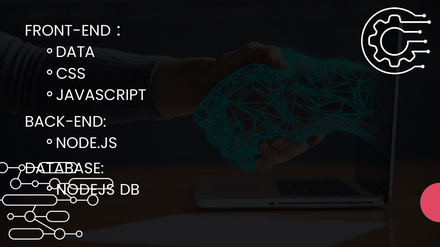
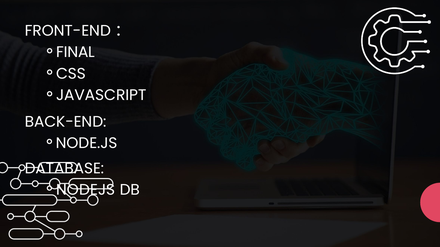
DATA: DATA -> FINAL
